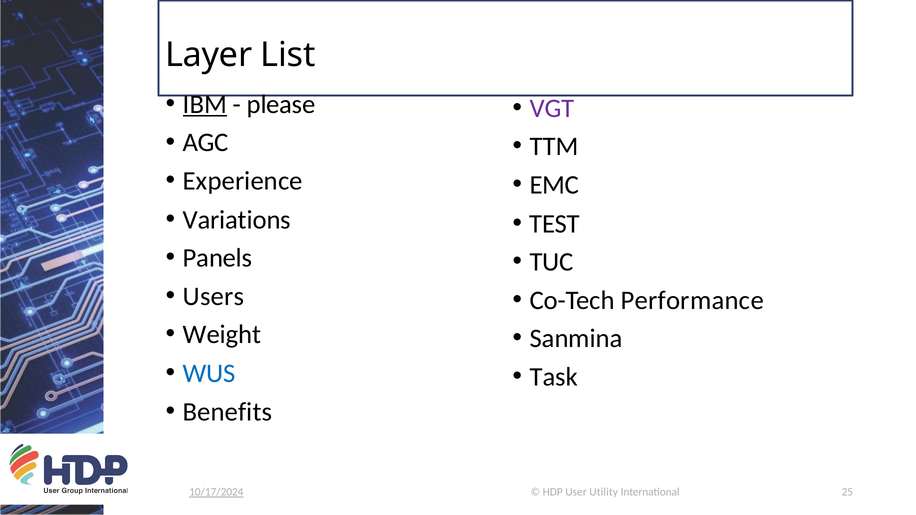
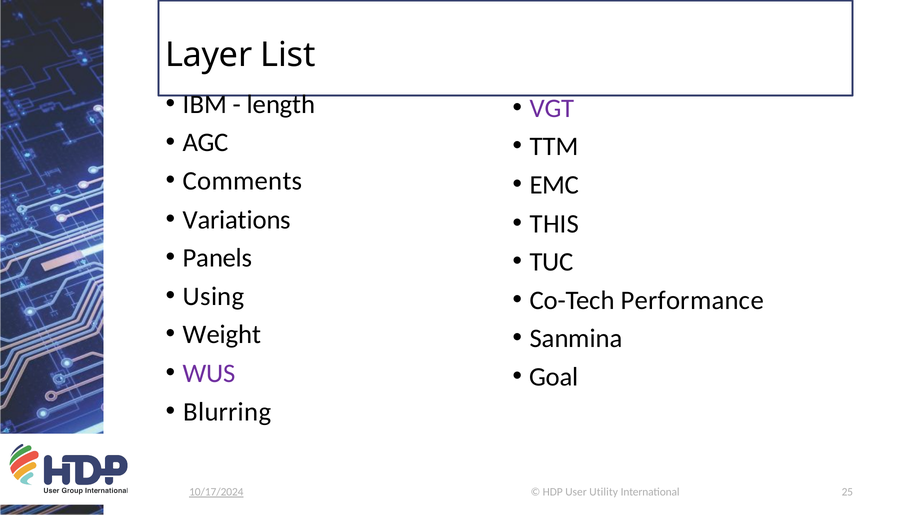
IBM underline: present -> none
please: please -> length
Experience: Experience -> Comments
TEST: TEST -> THIS
Users: Users -> Using
WUS colour: blue -> purple
Task: Task -> Goal
Benefits: Benefits -> Blurring
